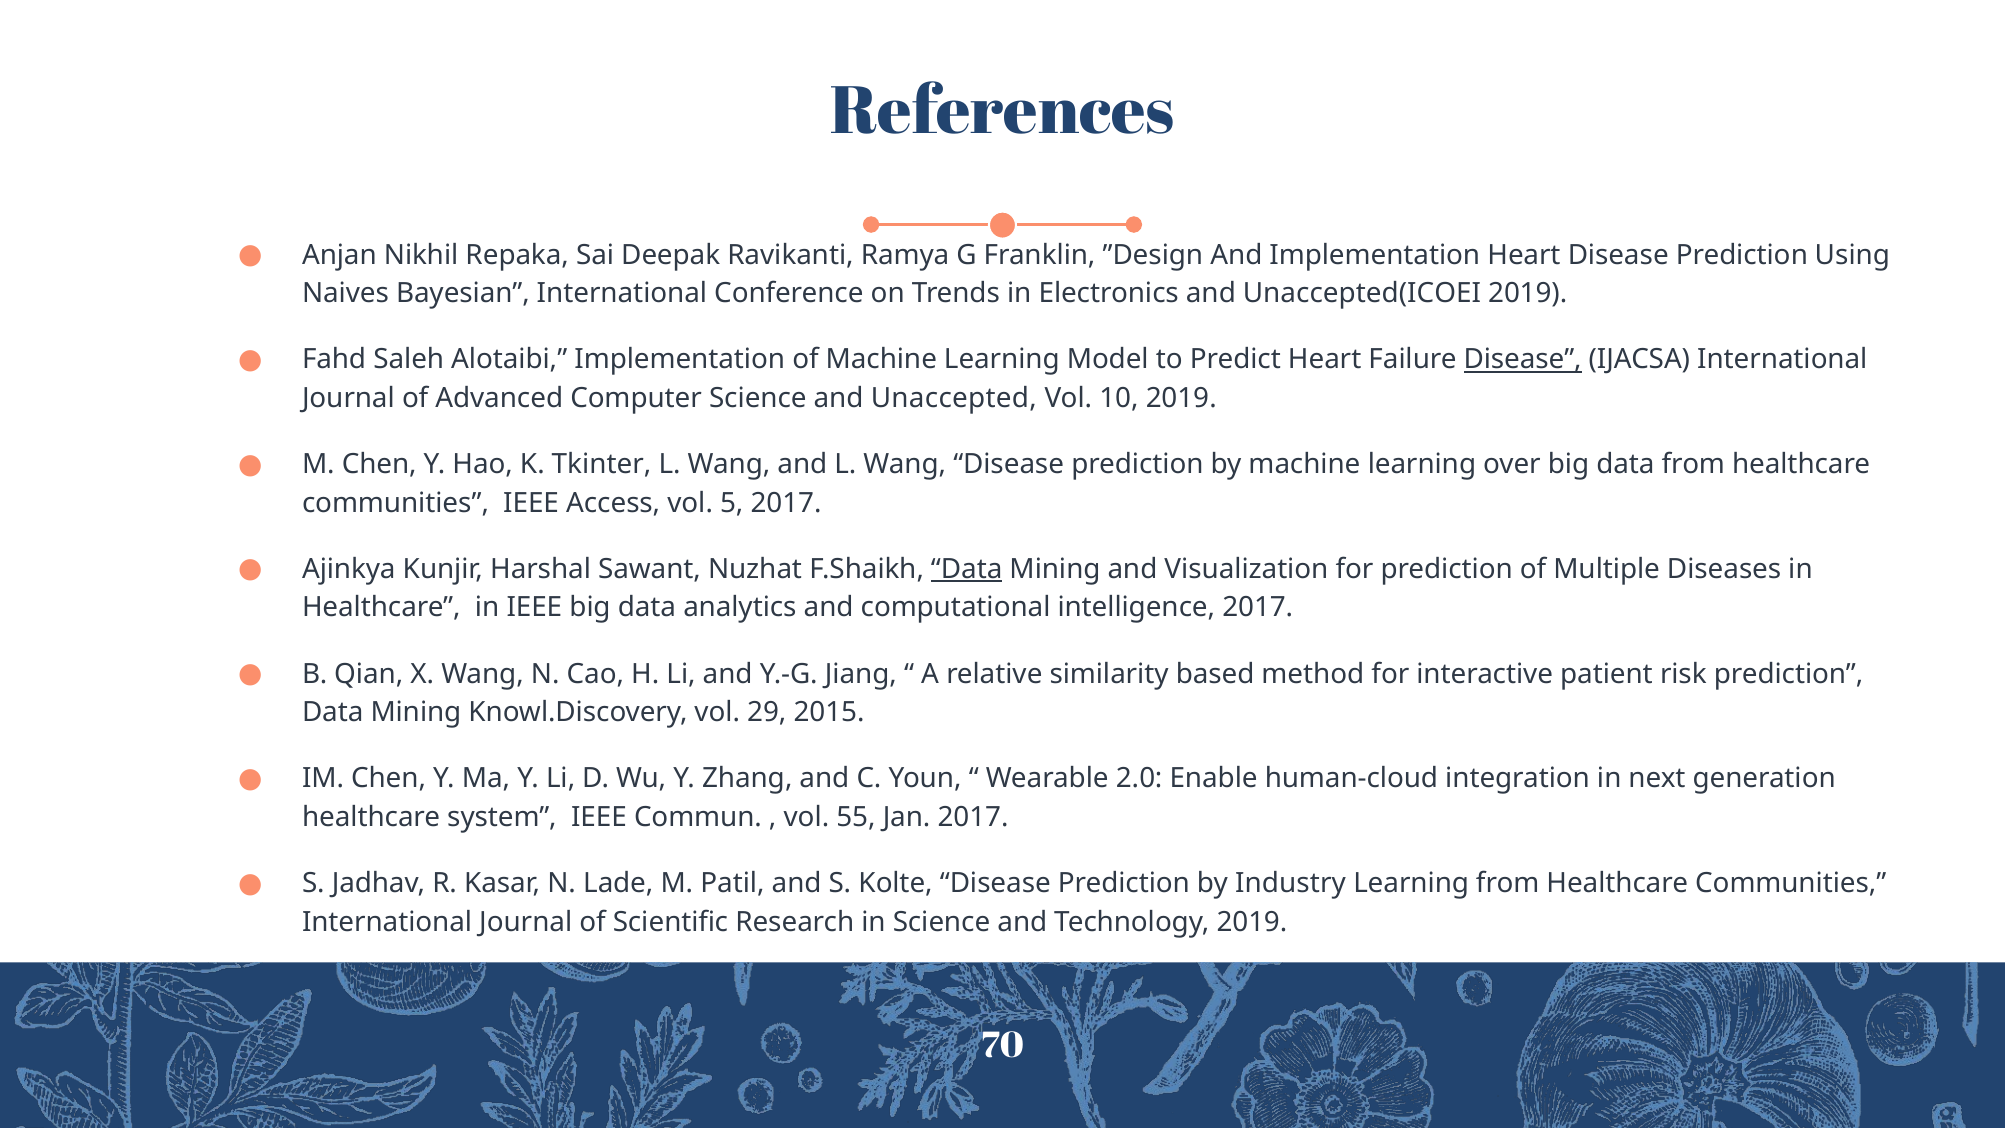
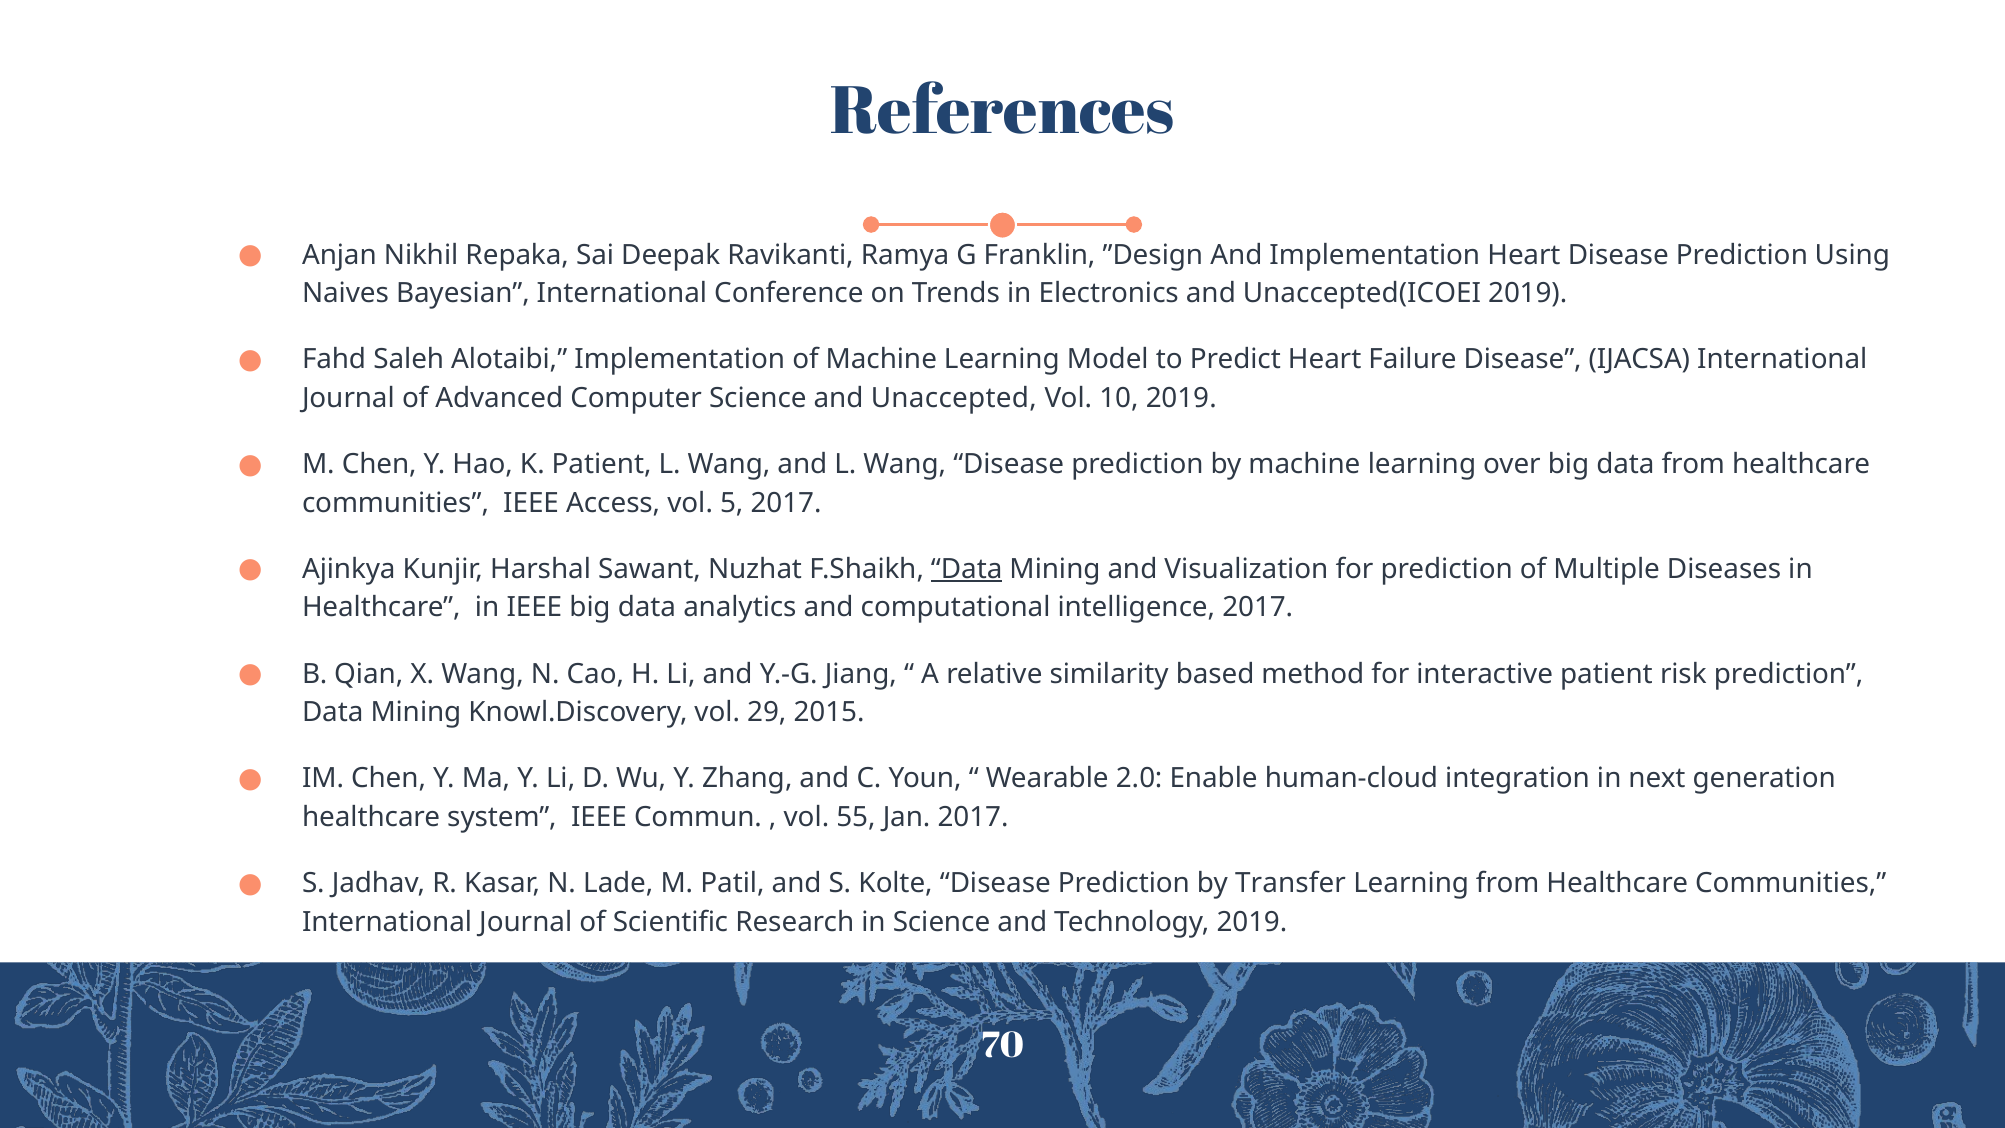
Disease at (1523, 360) underline: present -> none
K Tkinter: Tkinter -> Patient
Industry: Industry -> Transfer
